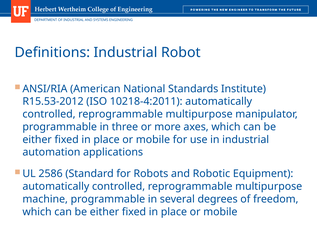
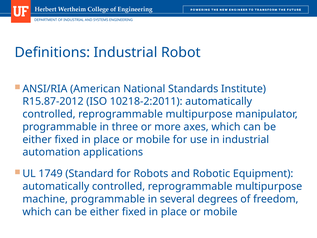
R15.53-2012: R15.53-2012 -> R15.87-2012
10218-4:2011: 10218-4:2011 -> 10218-2:2011
2586: 2586 -> 1749
